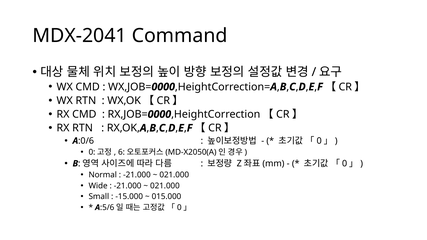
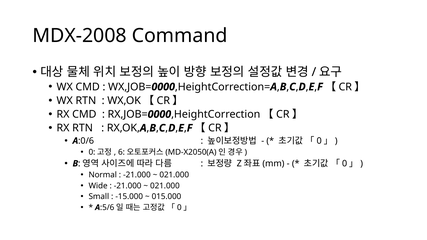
MDX-2041: MDX-2041 -> MDX-2008
